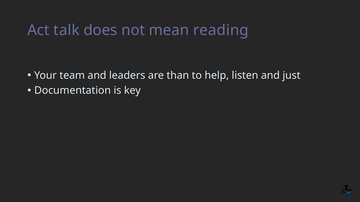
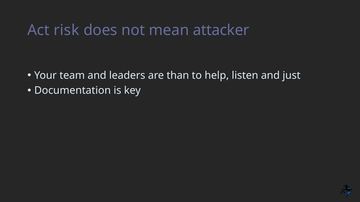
talk: talk -> risk
reading: reading -> attacker
